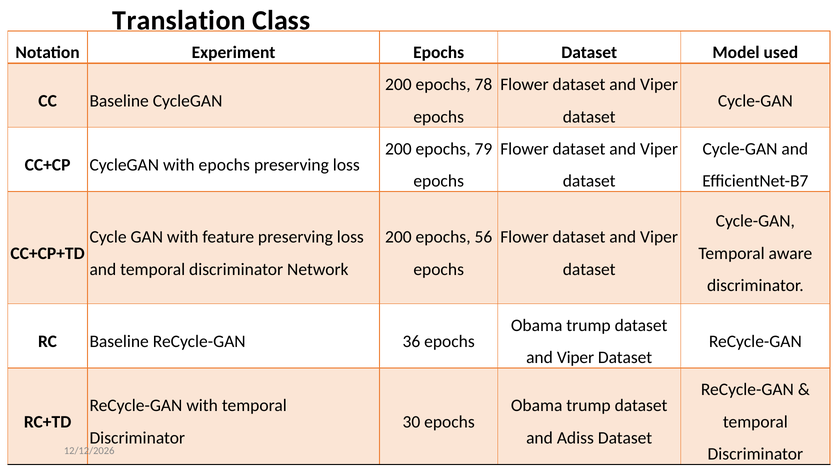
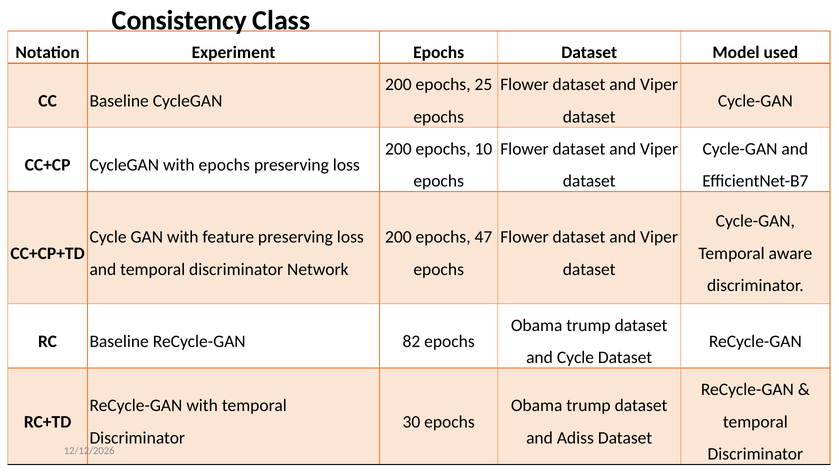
Translation: Translation -> Consistency
78: 78 -> 25
79: 79 -> 10
56: 56 -> 47
36: 36 -> 82
Viper at (575, 357): Viper -> Cycle
